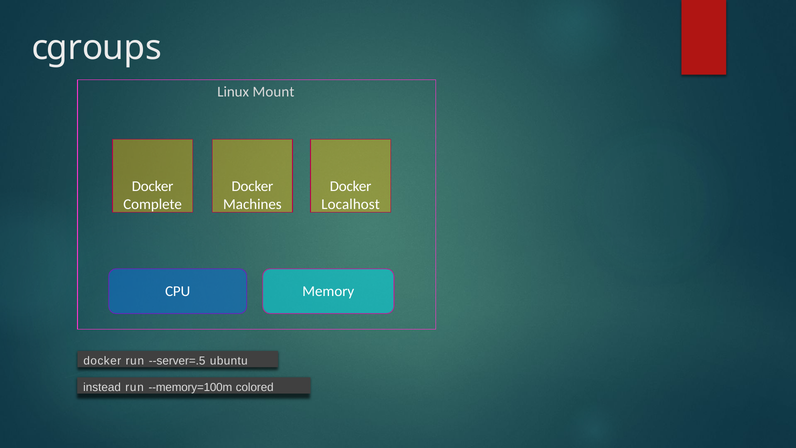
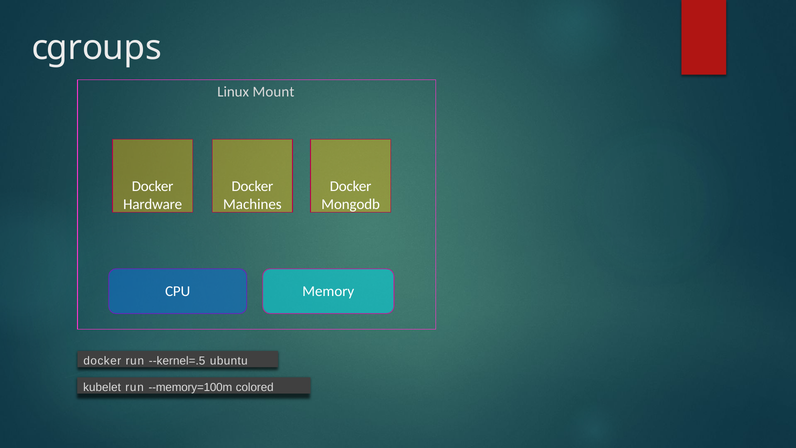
Complete: Complete -> Hardware
Localhost: Localhost -> Mongodb
--server=.5: --server=.5 -> --kernel=.5
instead: instead -> kubelet
